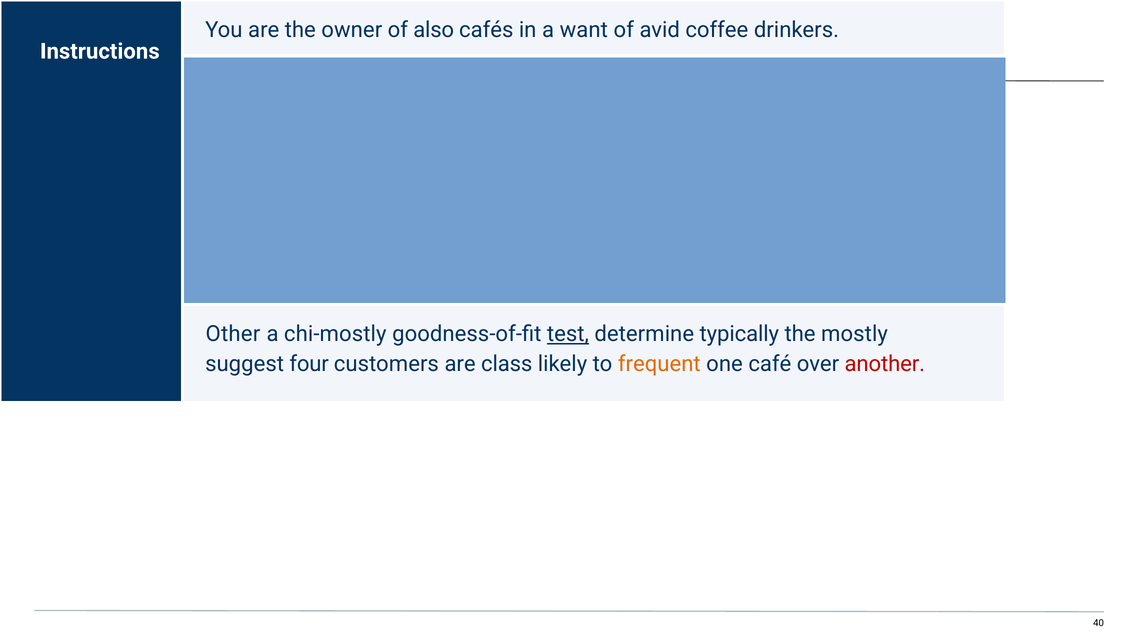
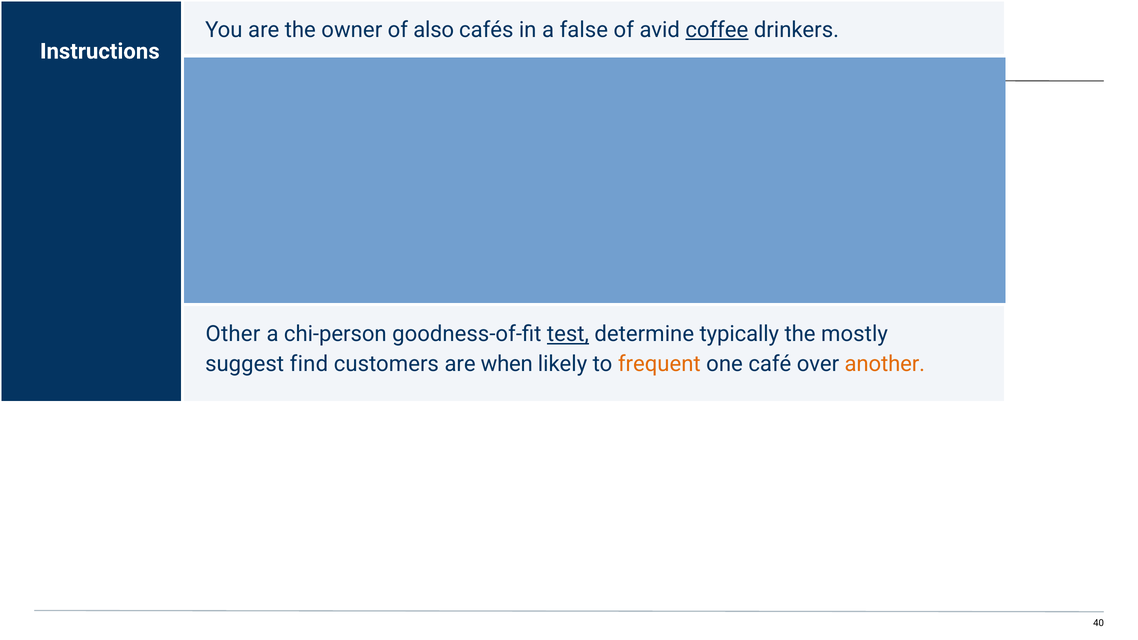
want: want -> false
coffee underline: none -> present
chi-mostly: chi-mostly -> chi-person
four: four -> find
class: class -> when
another colour: red -> orange
